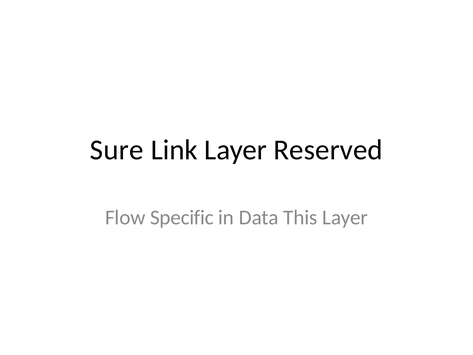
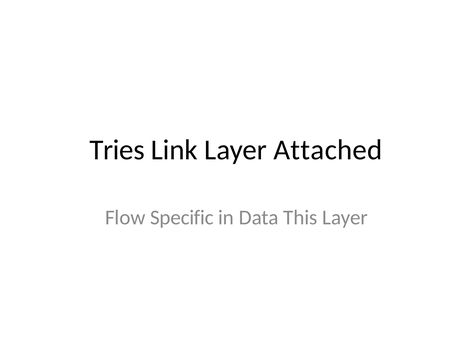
Sure: Sure -> Tries
Reserved: Reserved -> Attached
